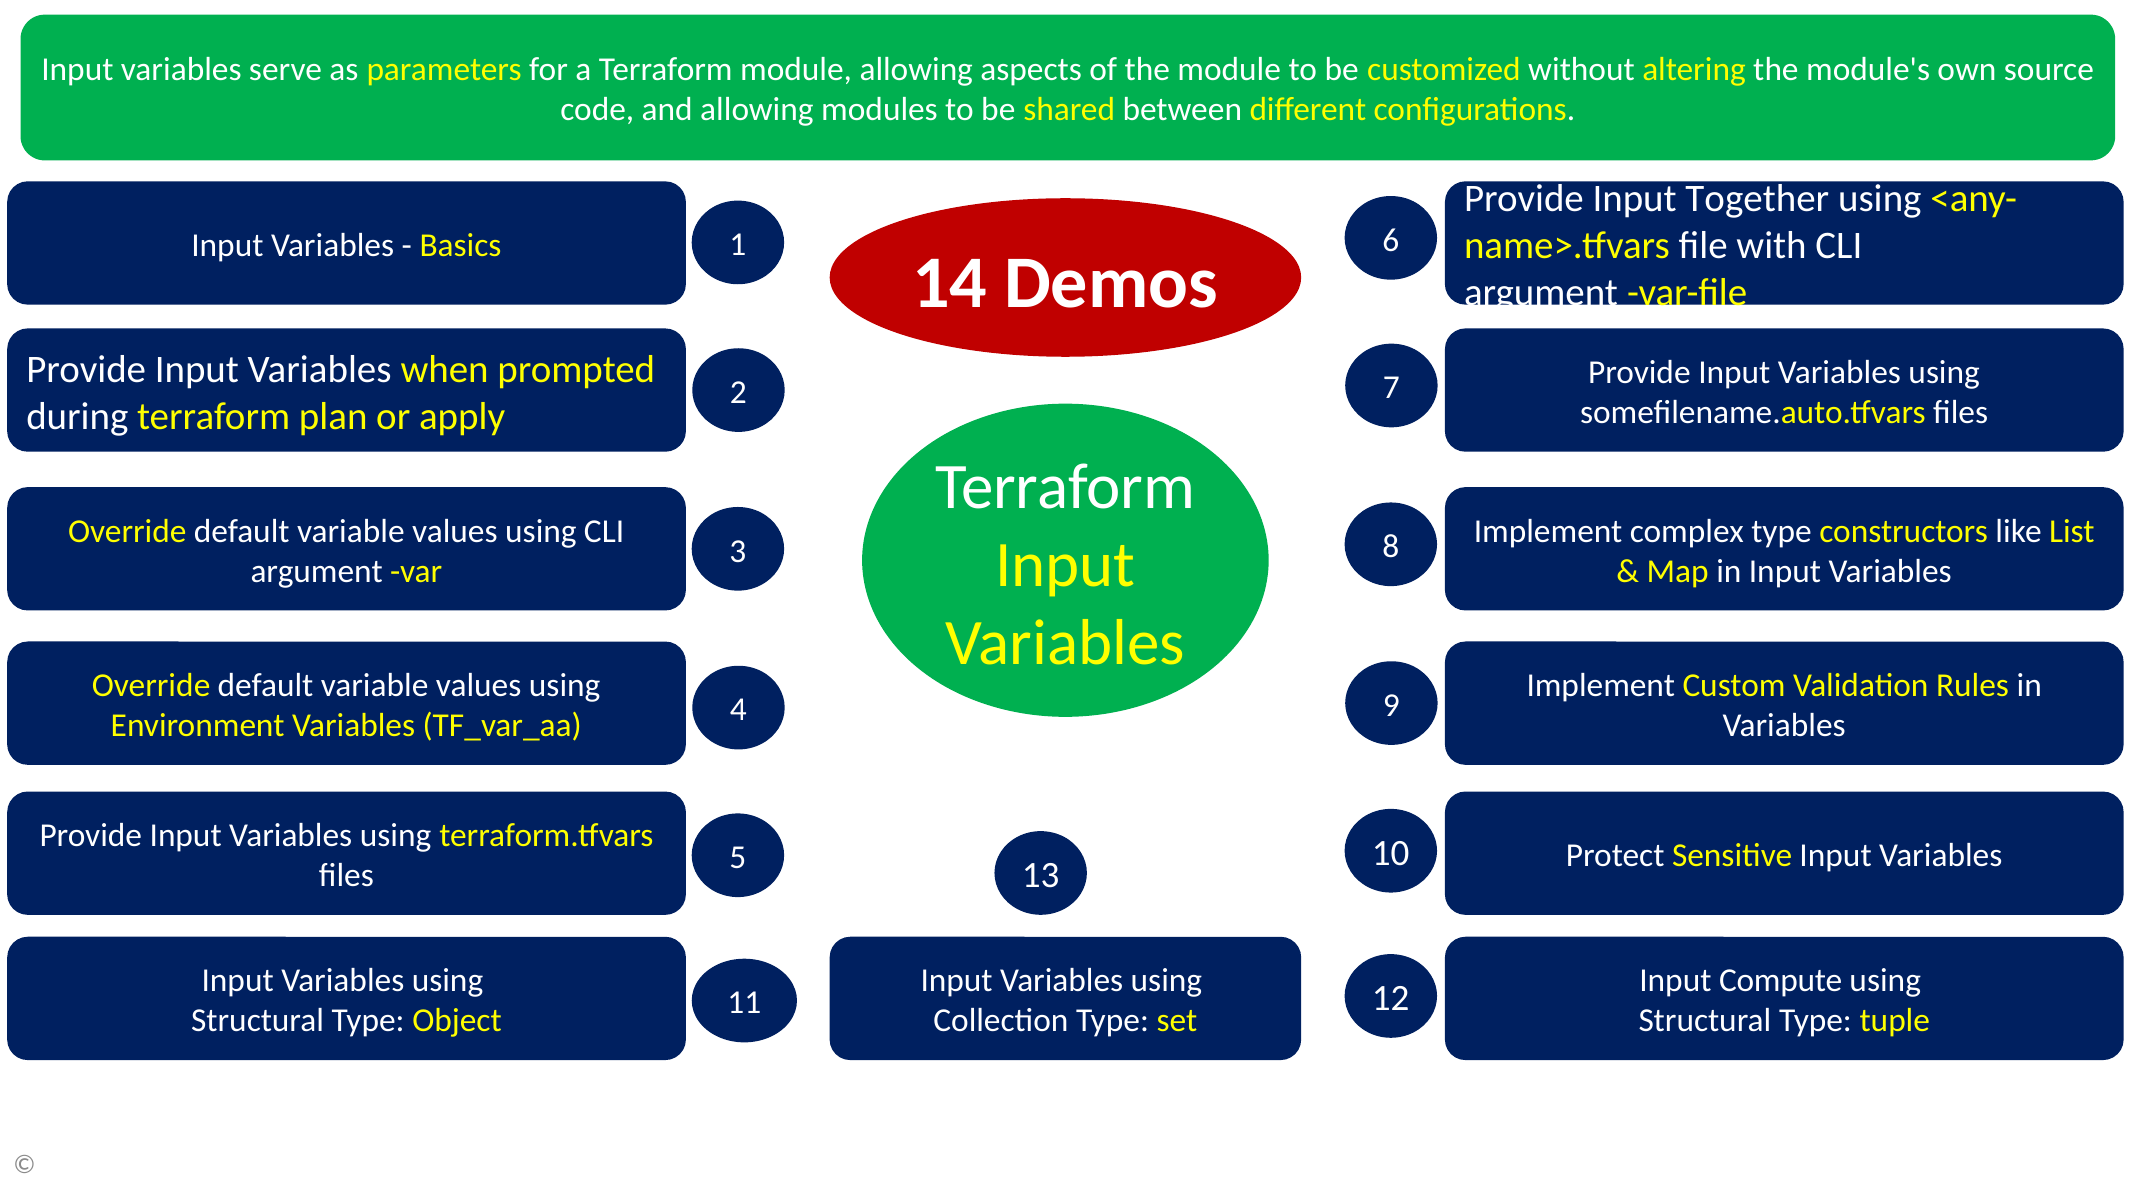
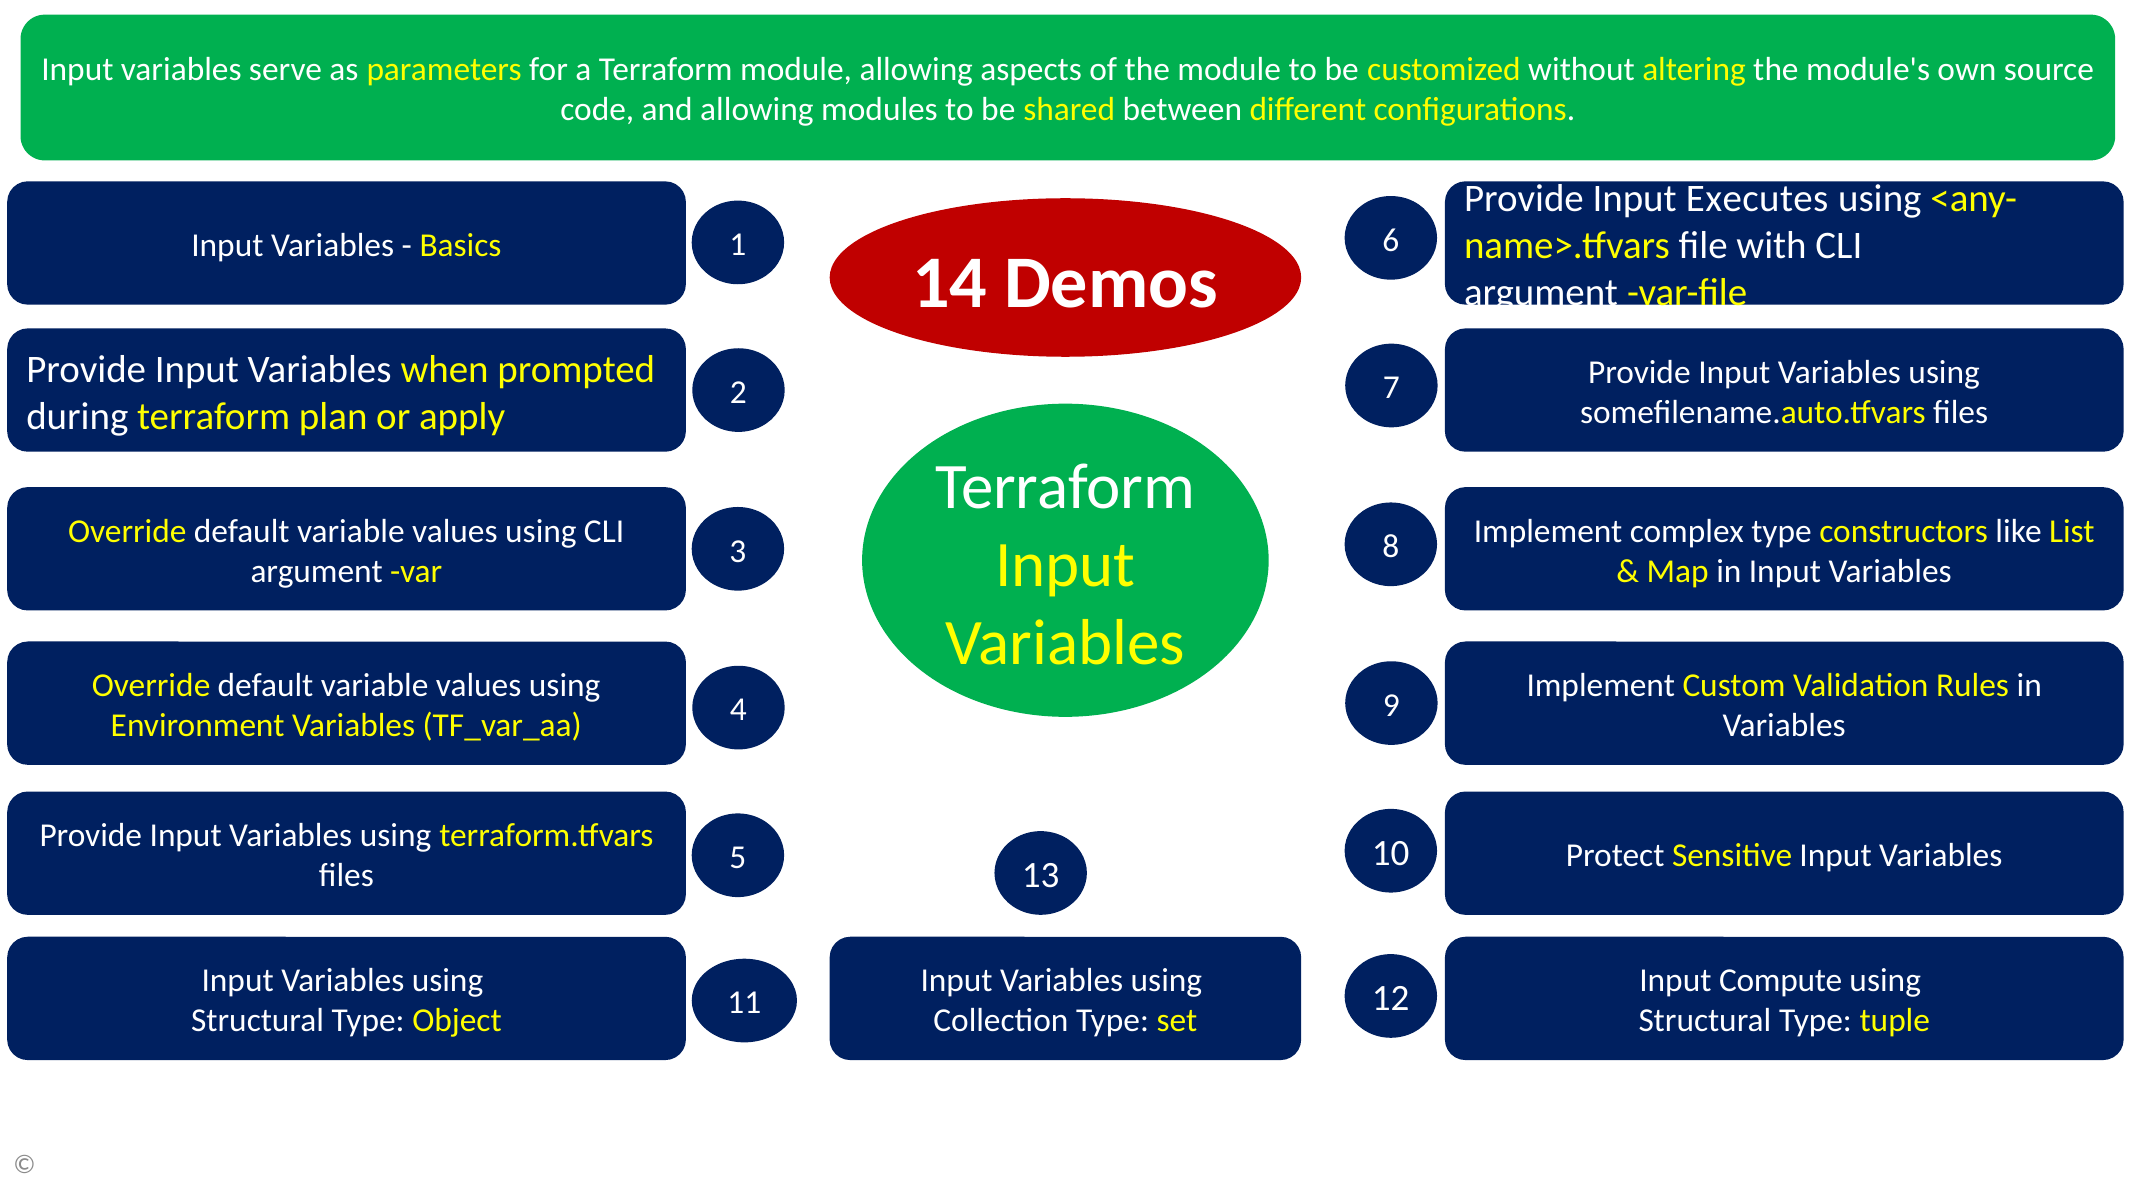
Together: Together -> Executes
